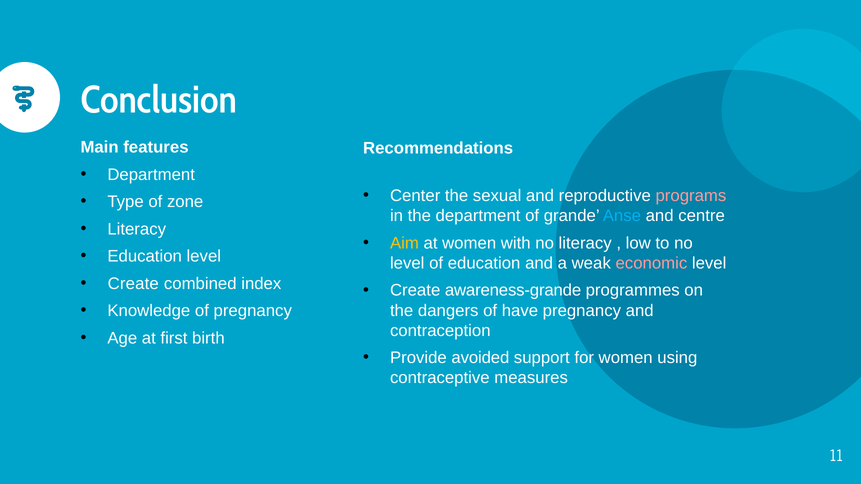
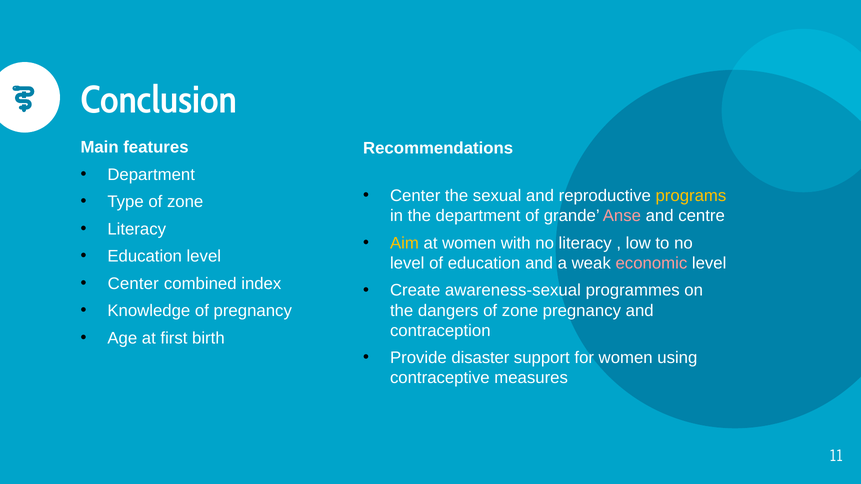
programs colour: pink -> yellow
Anse colour: light blue -> pink
Create at (133, 284): Create -> Center
awareness-grande: awareness-grande -> awareness-sexual
dangers of have: have -> zone
avoided: avoided -> disaster
